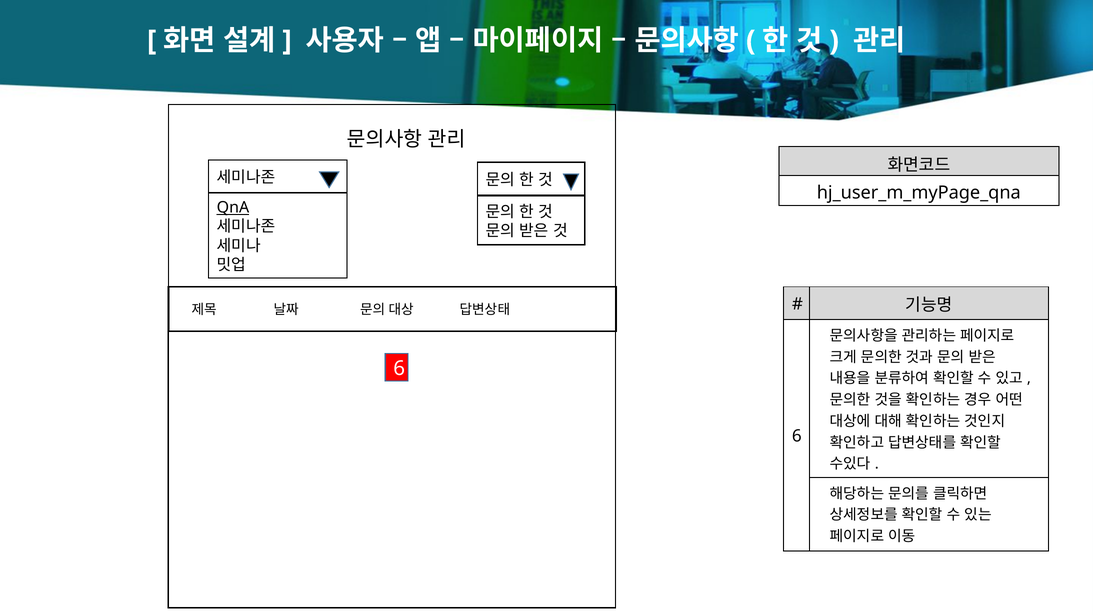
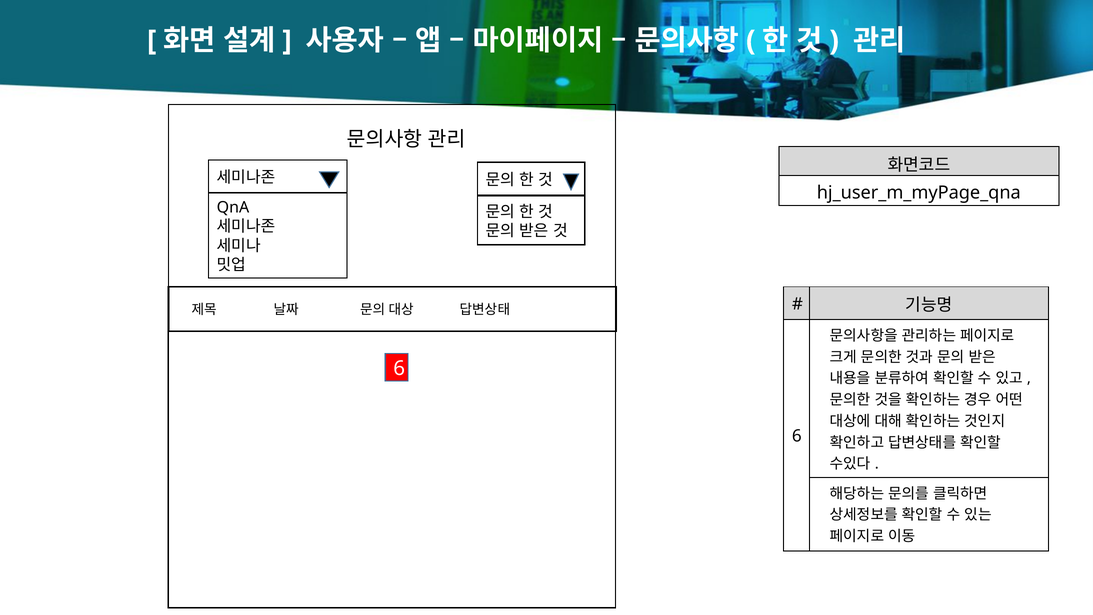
QnA underline: present -> none
